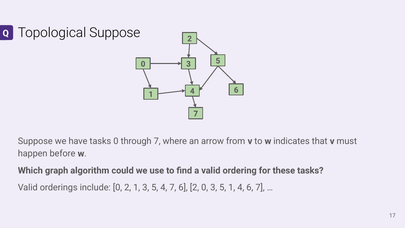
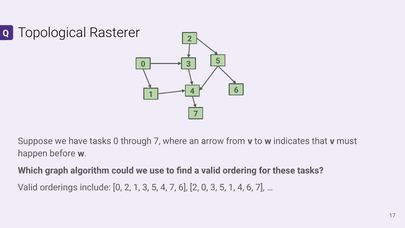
Topological Suppose: Suppose -> Rasterer
